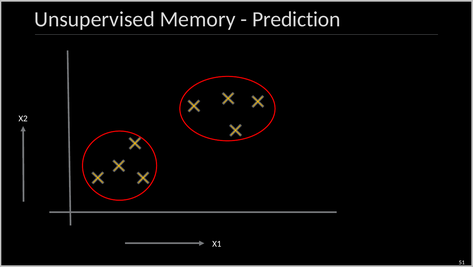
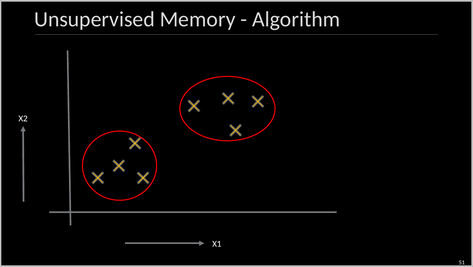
Prediction: Prediction -> Algorithm
